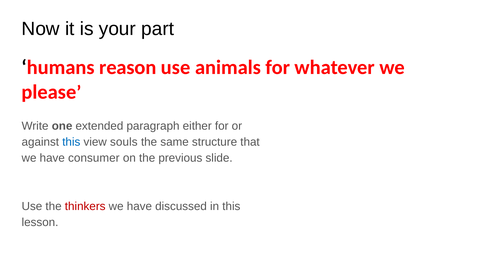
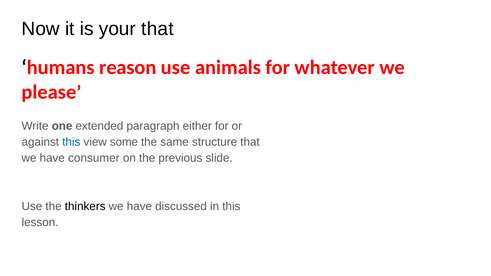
your part: part -> that
souls: souls -> some
thinkers colour: red -> black
